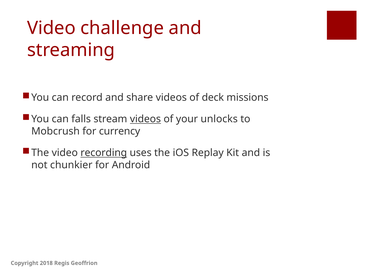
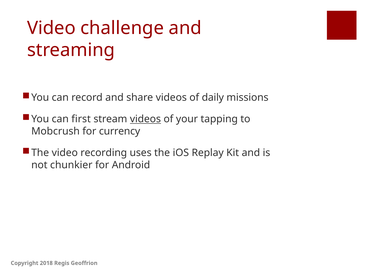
deck: deck -> daily
falls: falls -> first
unlocks: unlocks -> tapping
recording underline: present -> none
